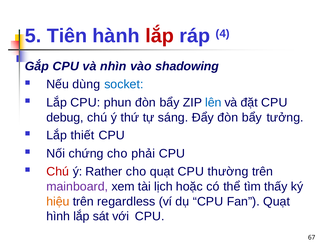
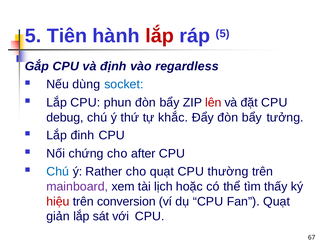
ráp 4: 4 -> 5
nhìn: nhìn -> định
shadowing: shadowing -> regardless
lên colour: blue -> red
sáng: sáng -> khắc
thiết: thiết -> đinh
phải: phải -> after
Chú at (58, 172) colour: red -> blue
hiệu colour: orange -> red
regardless: regardless -> conversion
hình: hình -> giản
